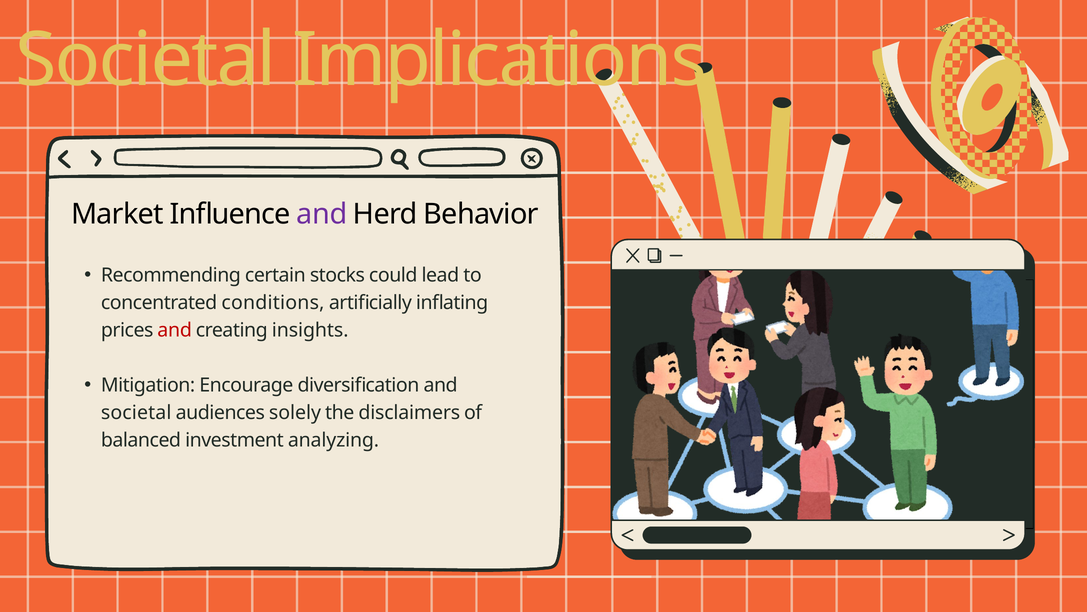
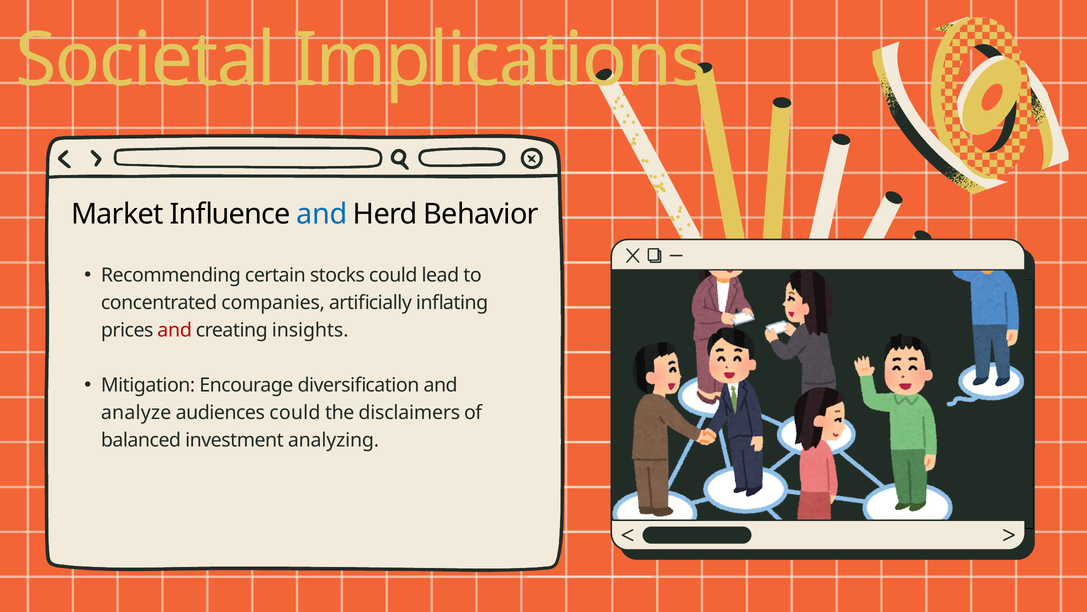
and at (322, 214) colour: purple -> blue
conditions: conditions -> companies
societal at (136, 412): societal -> analyze
audiences solely: solely -> could
